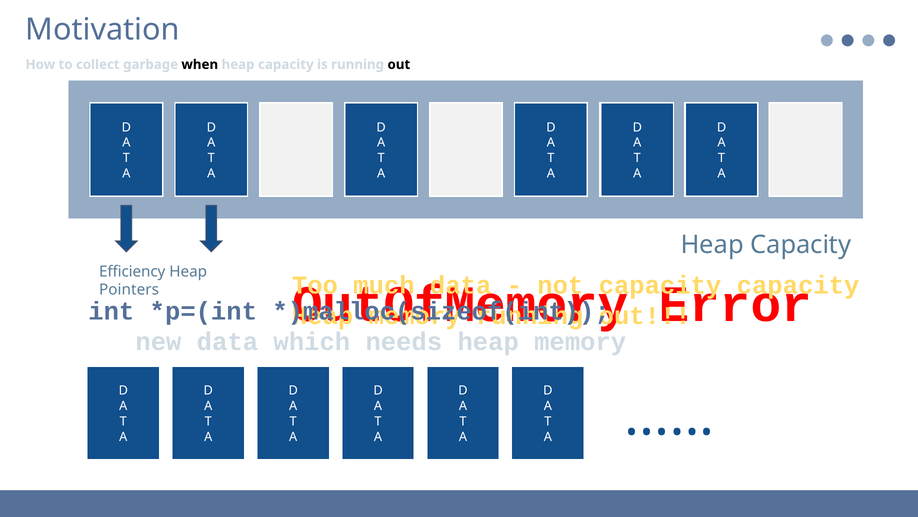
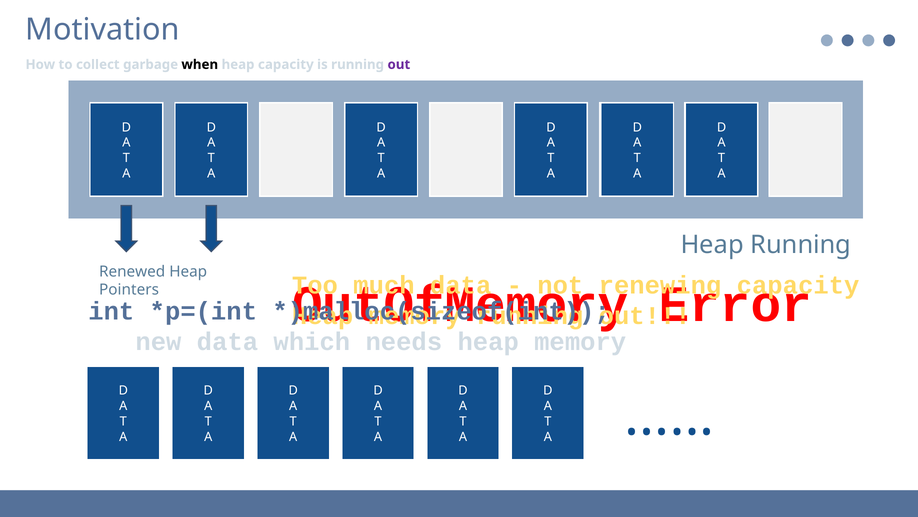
out at (399, 64) colour: black -> purple
Capacity at (801, 245): Capacity -> Running
Efficiency: Efficiency -> Renewed
capacity at (660, 285): capacity -> renewing
